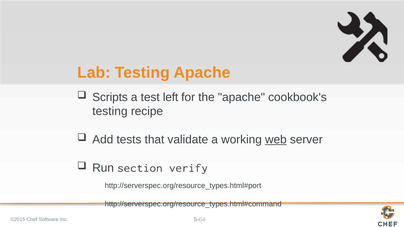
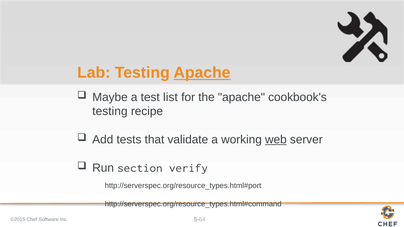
Apache at (202, 73) underline: none -> present
Scripts: Scripts -> Maybe
left: left -> list
